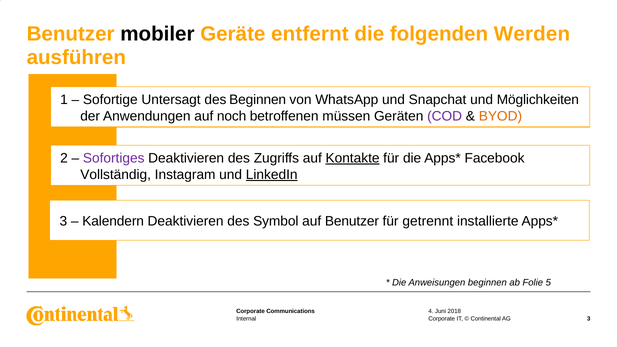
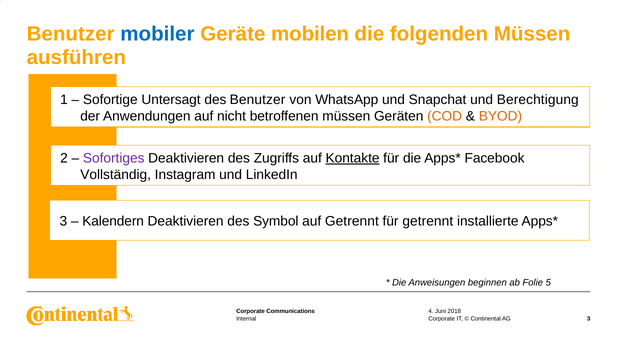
mobiler colour: black -> blue
entfernt: entfernt -> mobilen
folgenden Werden: Werden -> Müssen
des Beginnen: Beginnen -> Benutzer
Möglichkeiten: Möglichkeiten -> Berechtigung
noch: noch -> nicht
COD colour: purple -> orange
LinkedIn underline: present -> none
auf Benutzer: Benutzer -> Getrennt
